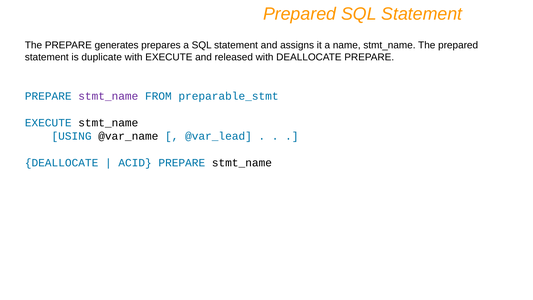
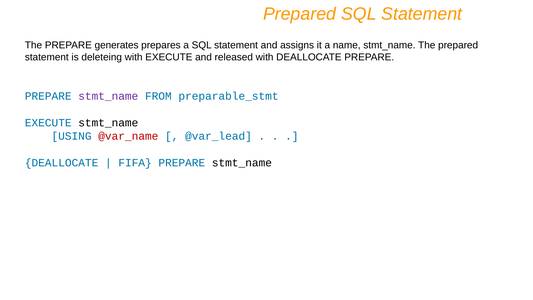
duplicate: duplicate -> deleteing
@var_name colour: black -> red
ACID: ACID -> FIFA
